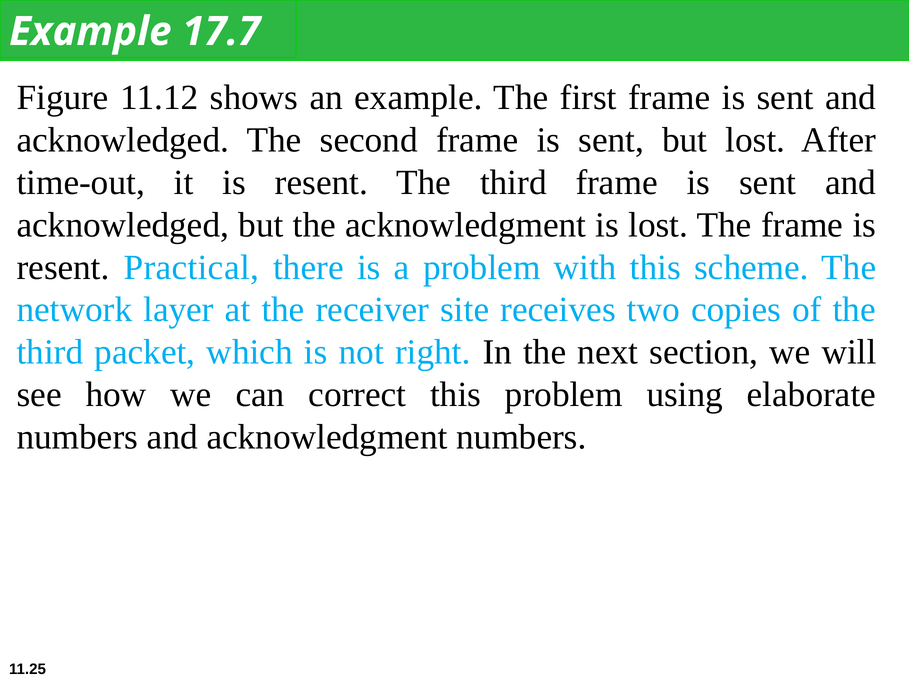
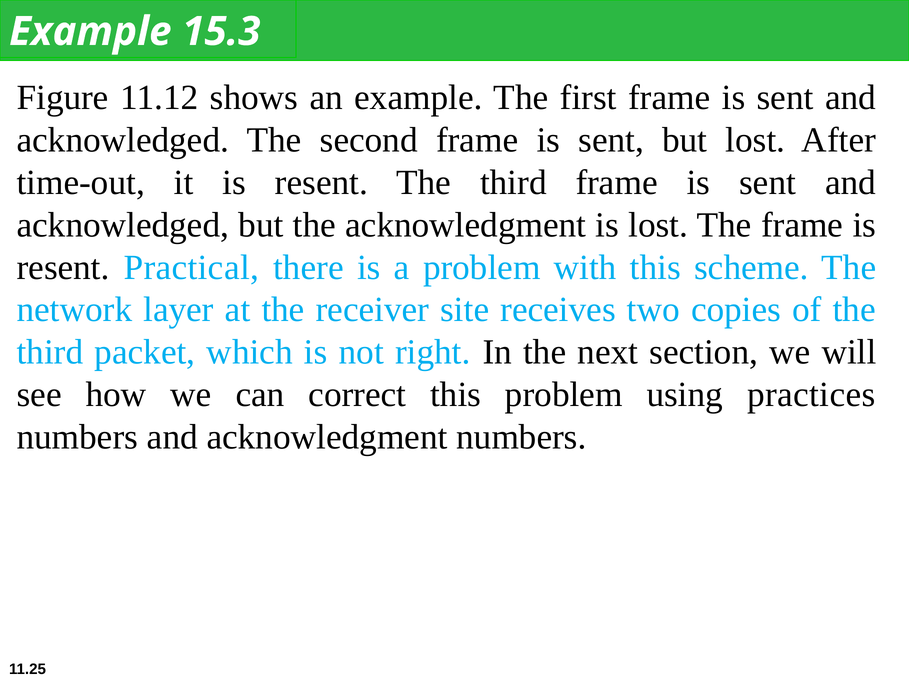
17.7: 17.7 -> 15.3
elaborate: elaborate -> practices
